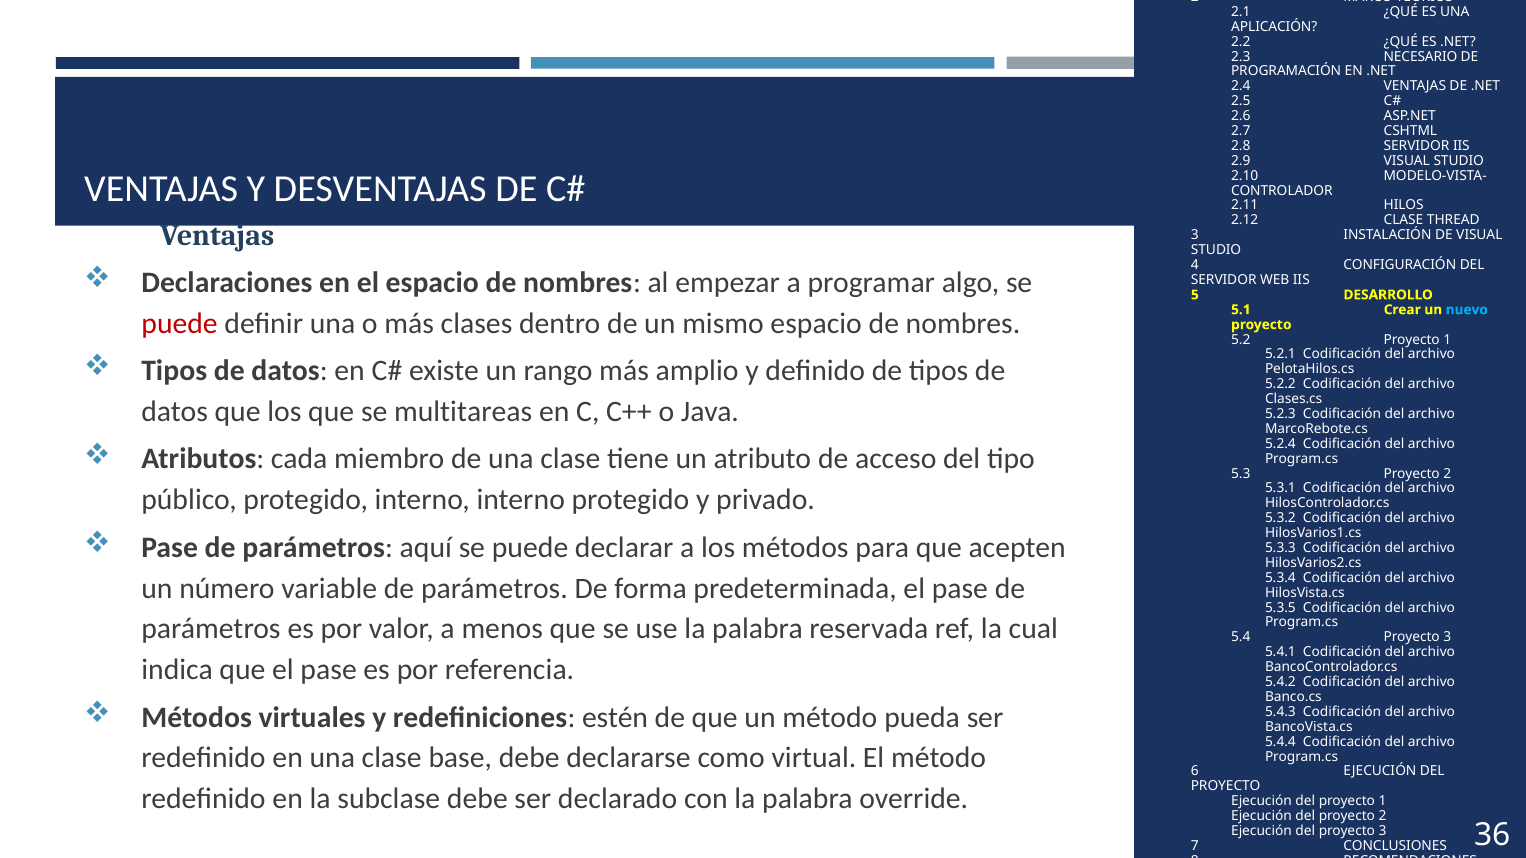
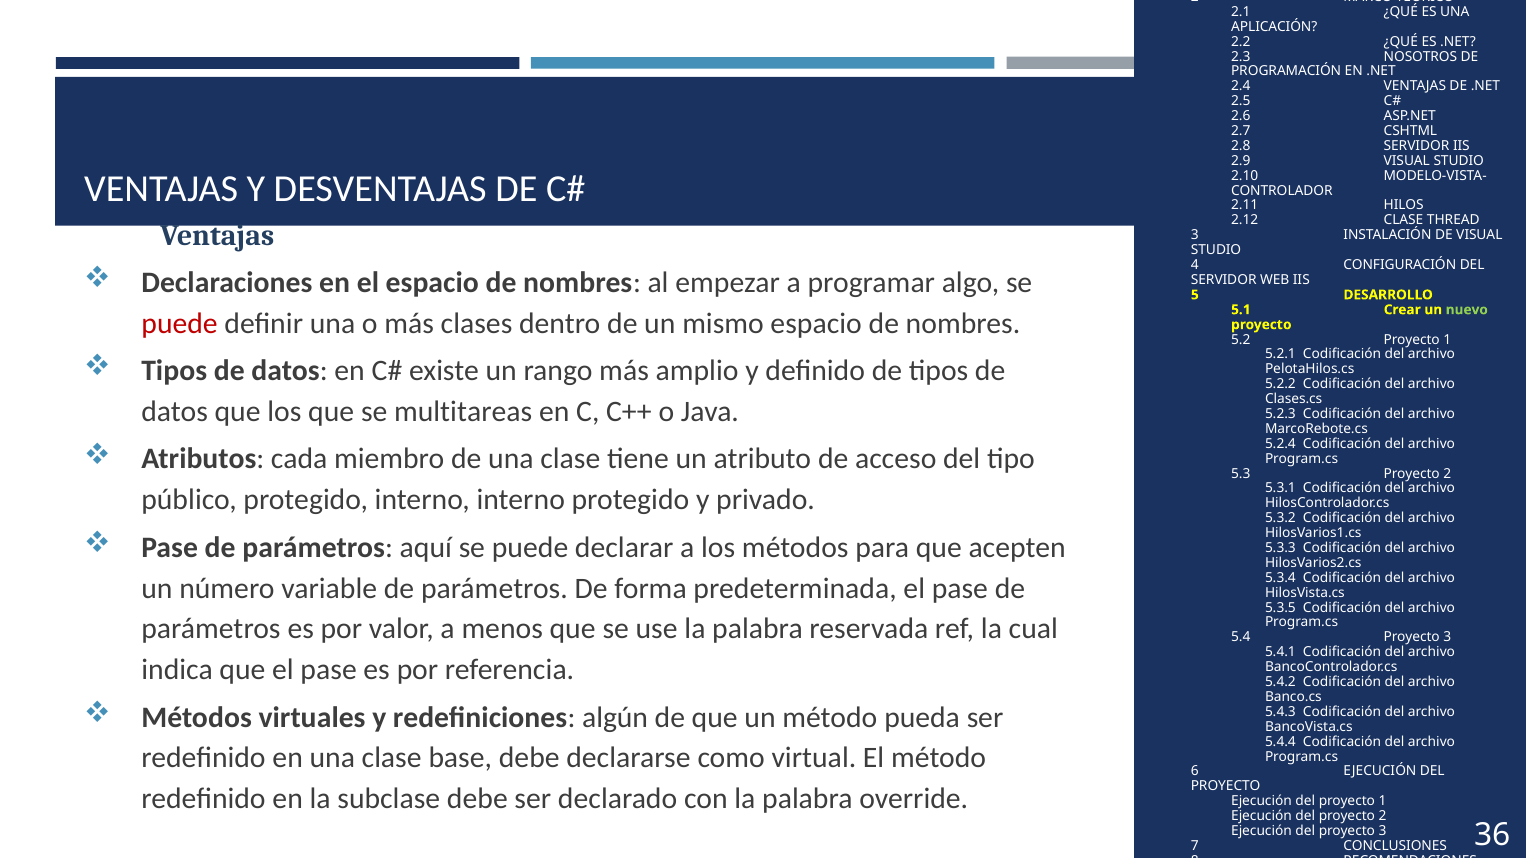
NECESARIO: NECESARIO -> NOSOTROS
nuevo colour: light blue -> light green
estén: estén -> algún
